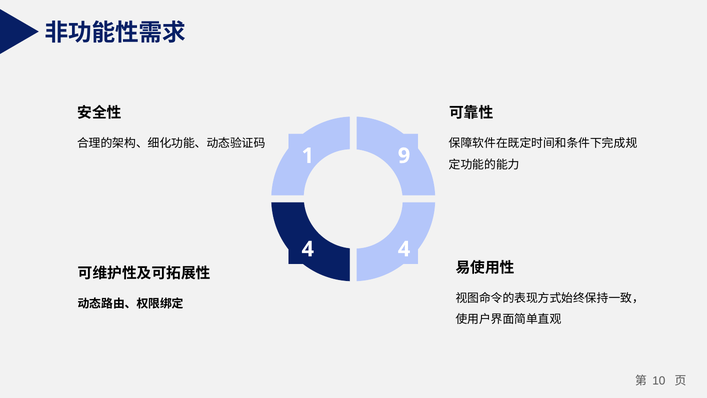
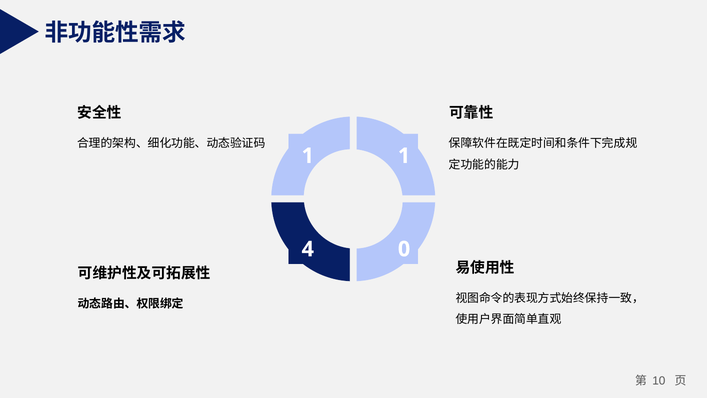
1 9: 9 -> 1
4 4: 4 -> 0
